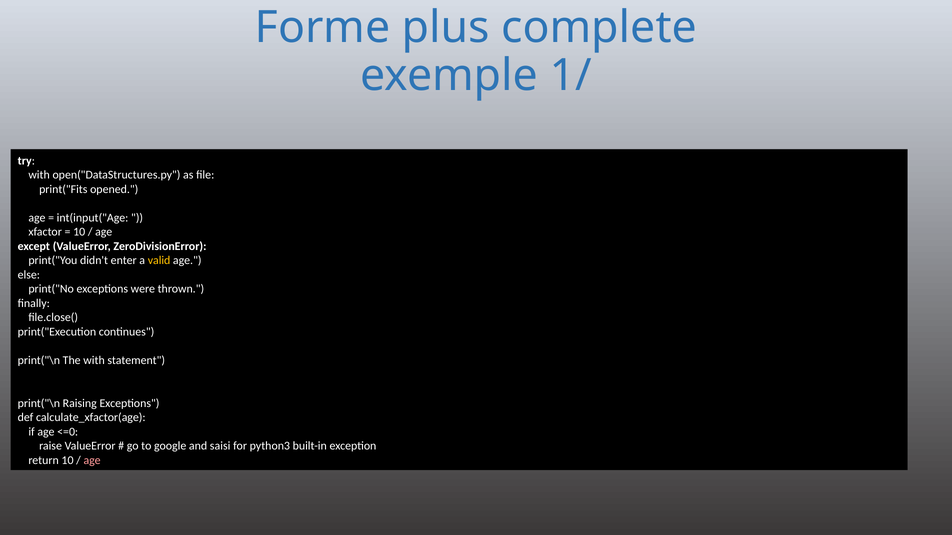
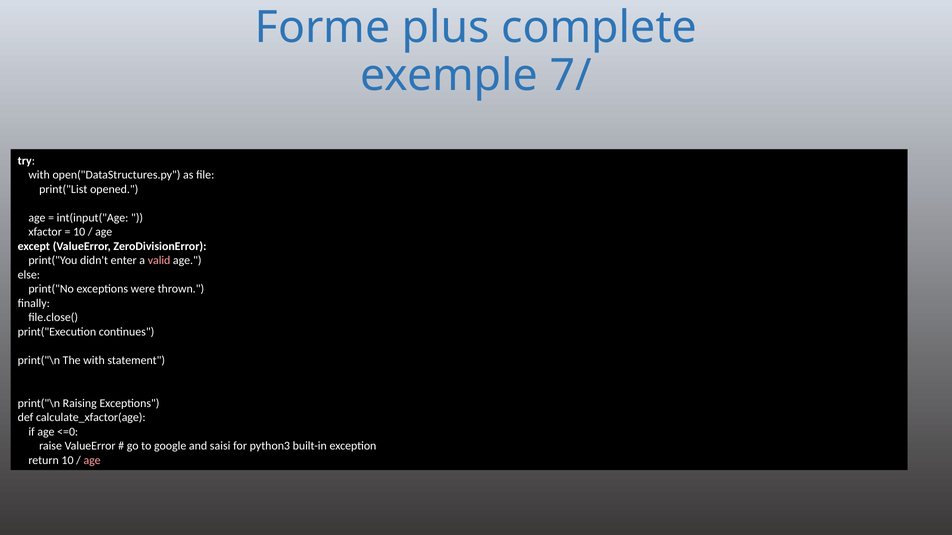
1/: 1/ -> 7/
print("Fits: print("Fits -> print("List
valid colour: yellow -> pink
